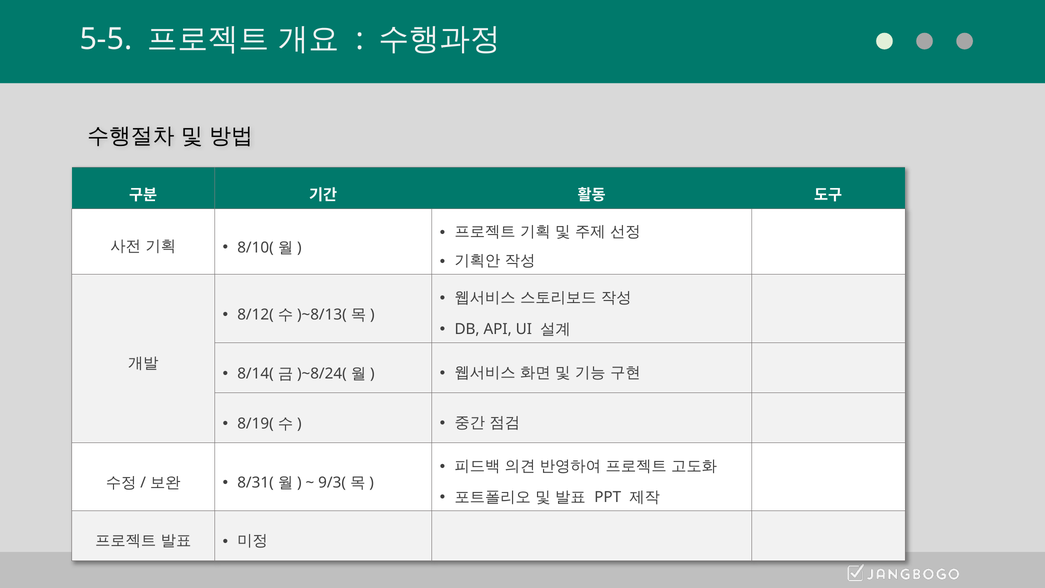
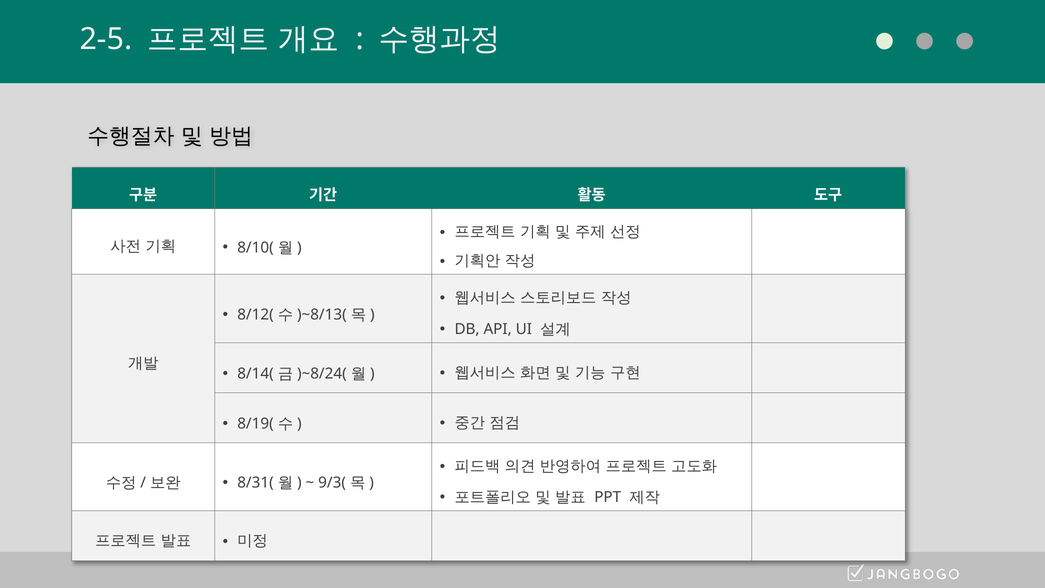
5-5: 5-5 -> 2-5
